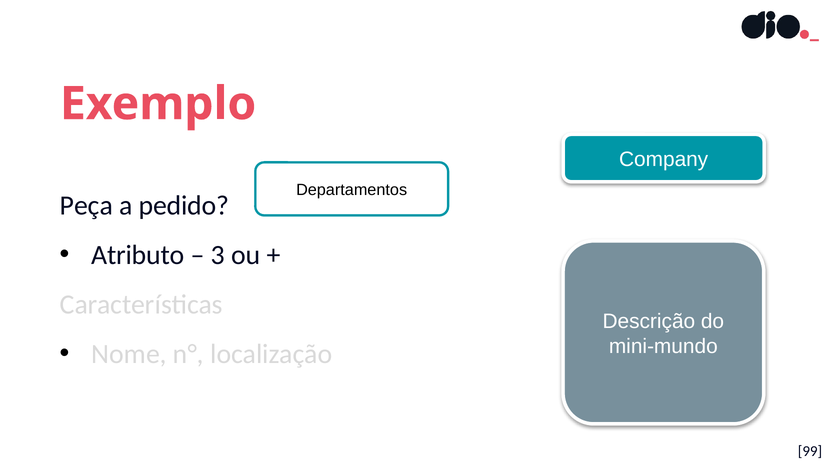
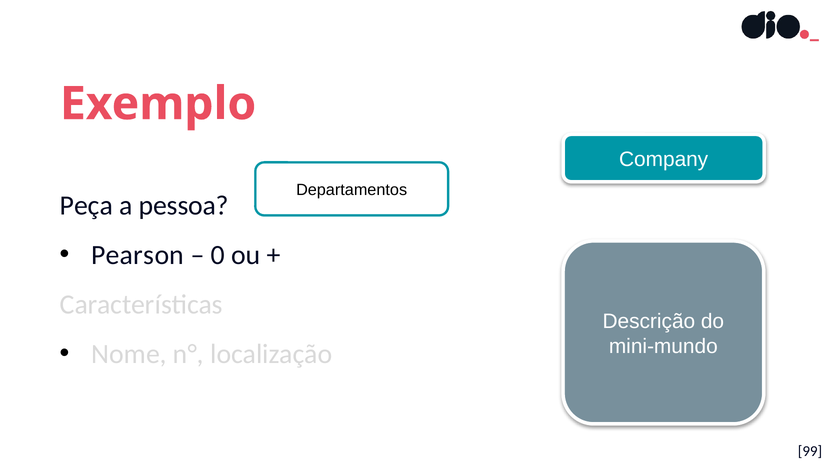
pedido: pedido -> pessoa
Atributo: Atributo -> Pearson
3: 3 -> 0
